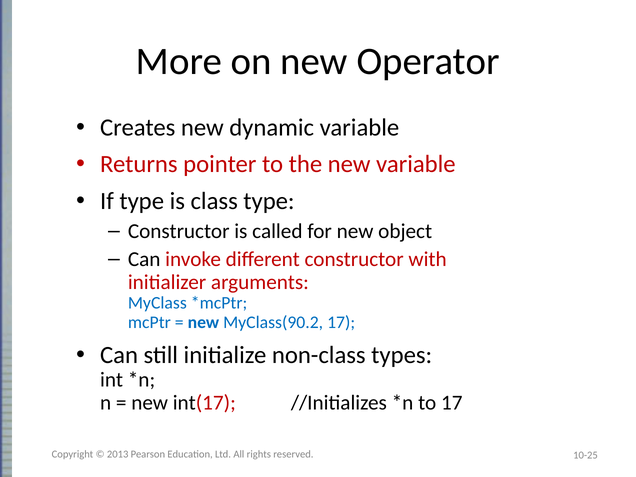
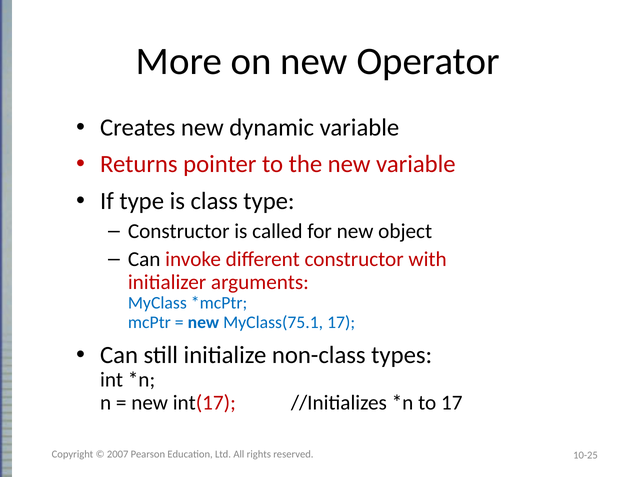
MyClass(90.2: MyClass(90.2 -> MyClass(75.1
2013: 2013 -> 2007
